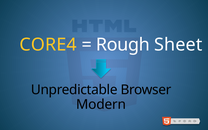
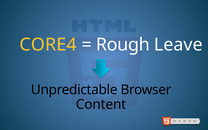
Sheet: Sheet -> Leave
Modern: Modern -> Content
